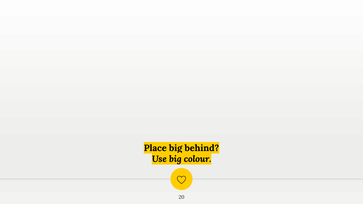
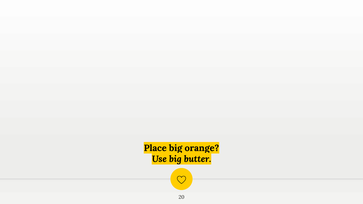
behind: behind -> orange
colour: colour -> butter
